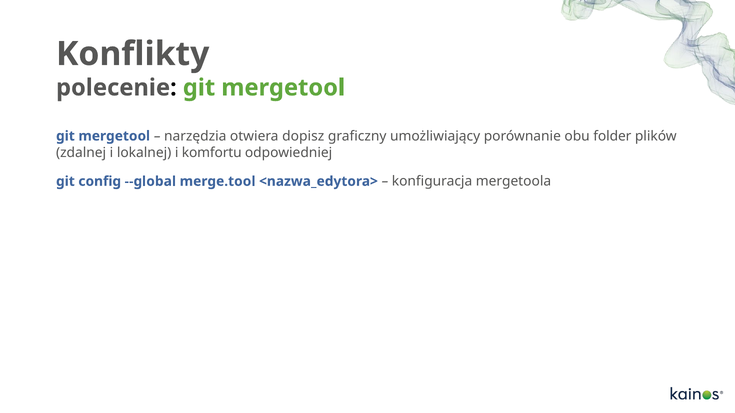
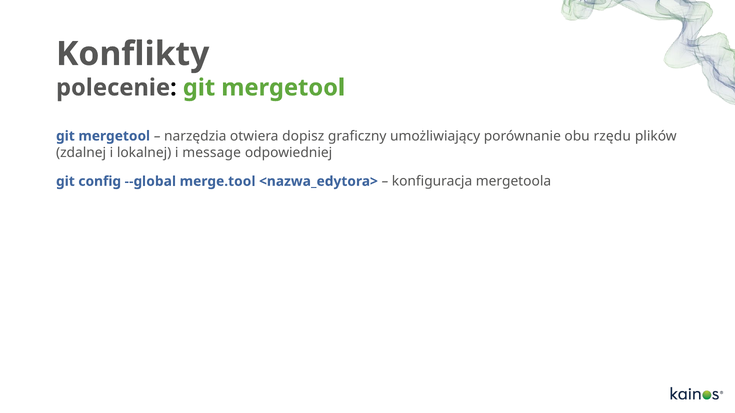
folder: folder -> rzędu
komfortu: komfortu -> message
